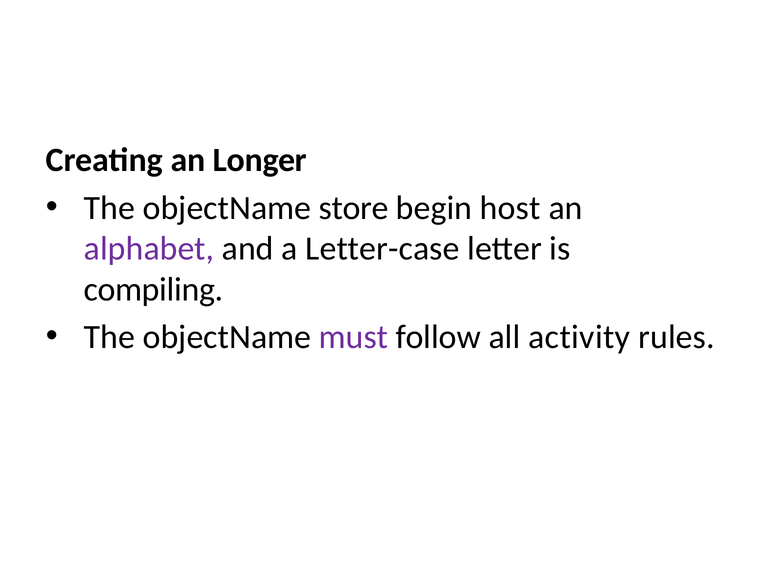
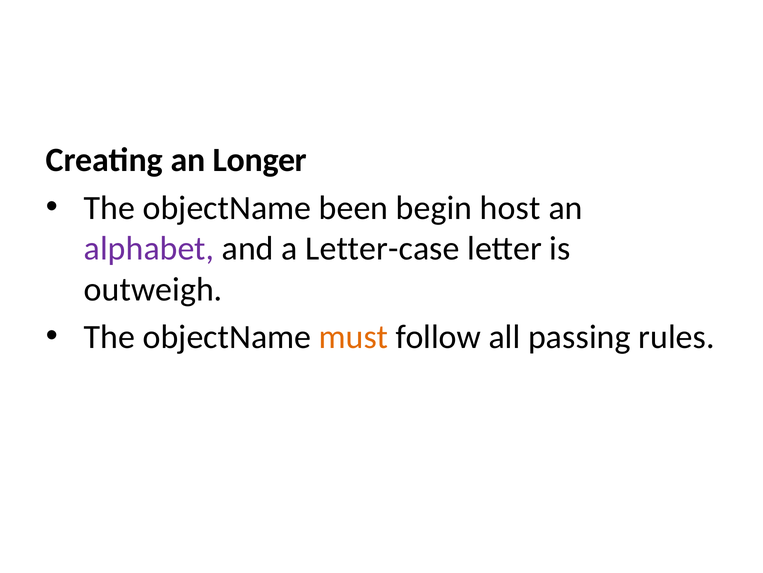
store: store -> been
compiling: compiling -> outweigh
must colour: purple -> orange
activity: activity -> passing
